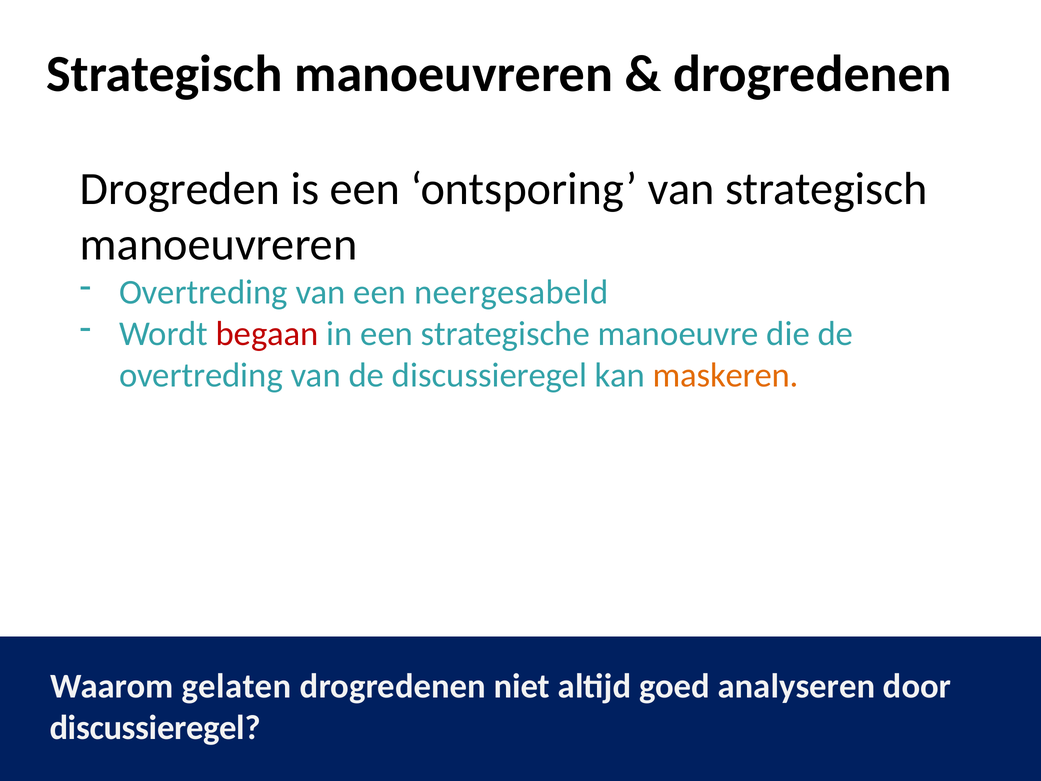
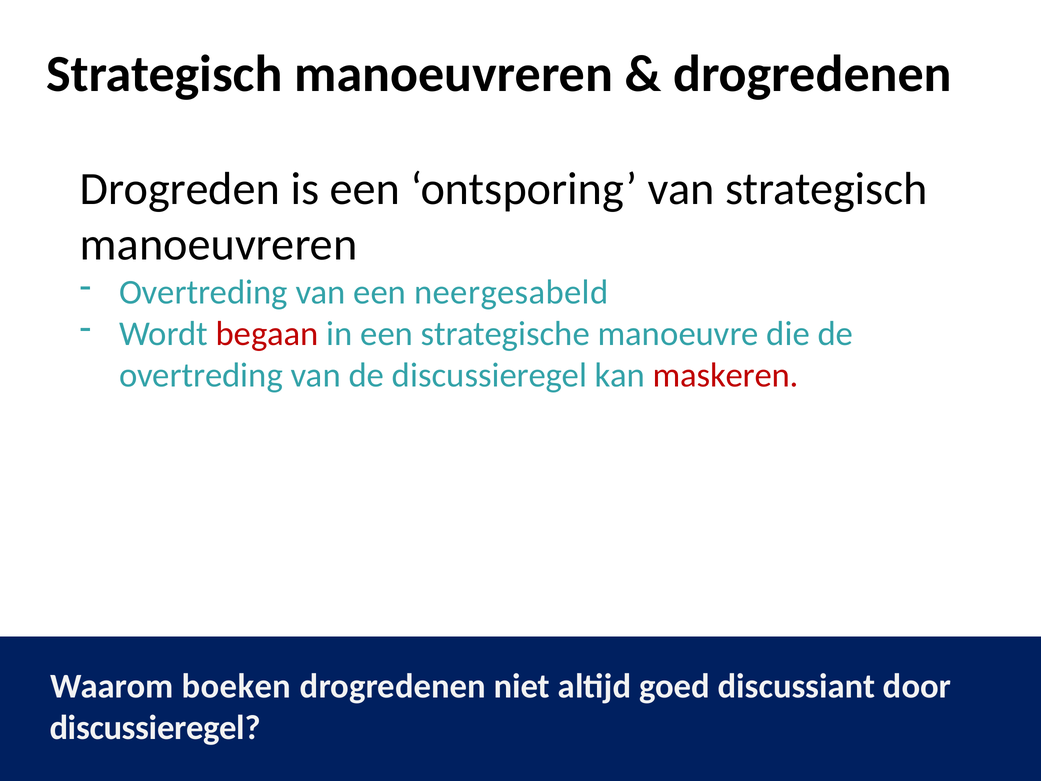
maskeren colour: orange -> red
gelaten: gelaten -> boeken
analyseren: analyseren -> discussiant
